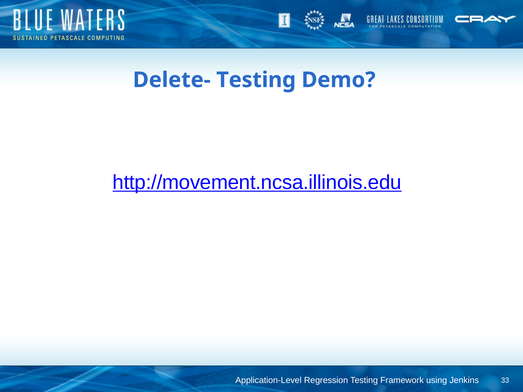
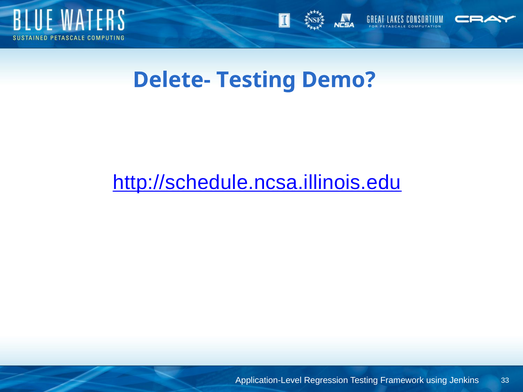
http://movement.ncsa.illinois.edu: http://movement.ncsa.illinois.edu -> http://schedule.ncsa.illinois.edu
